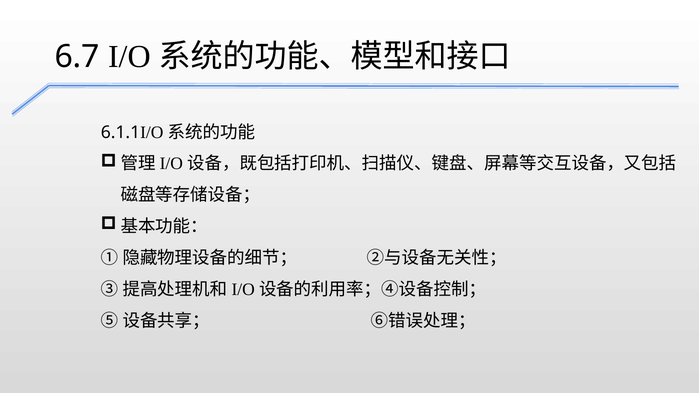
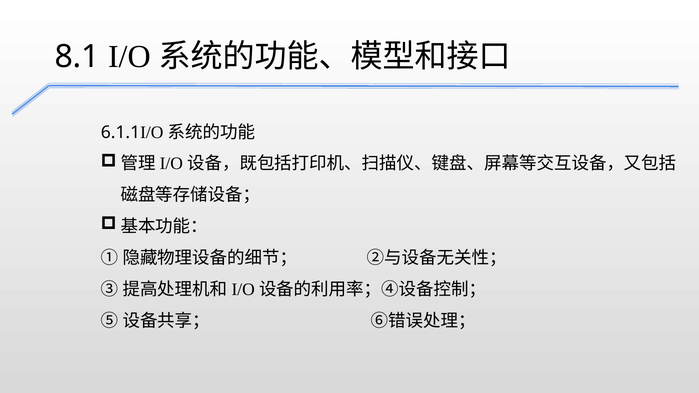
6.7: 6.7 -> 8.1
